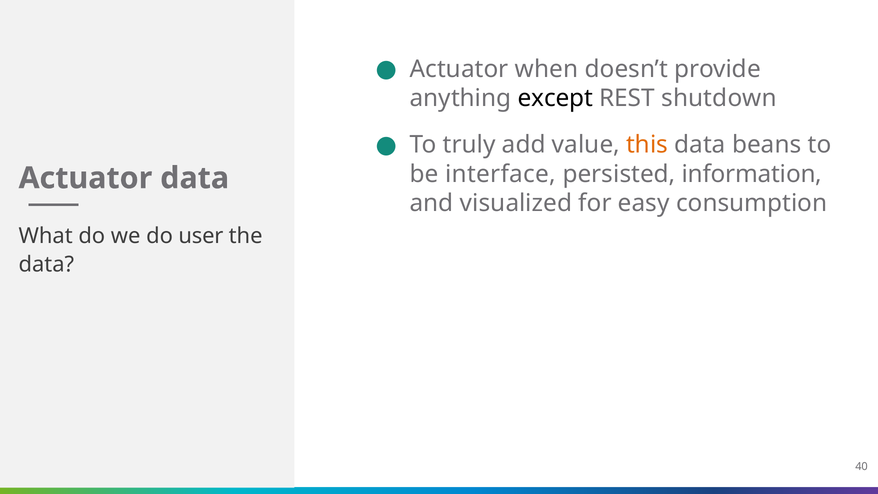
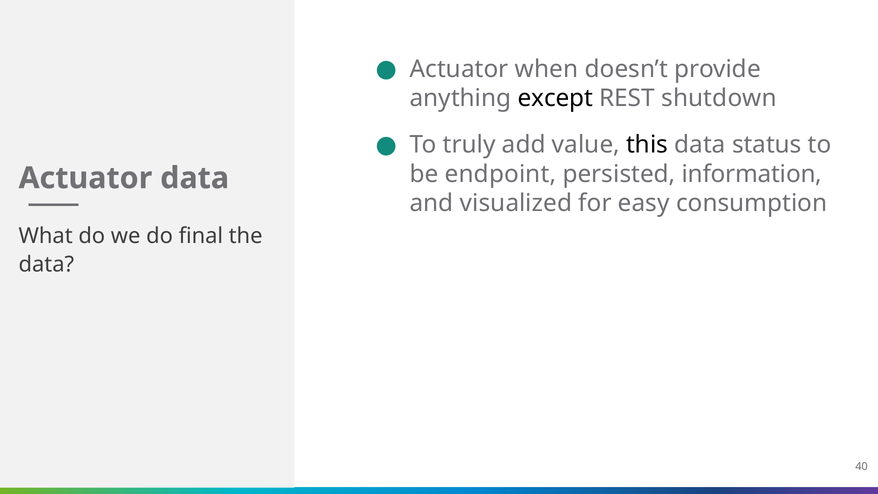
this colour: orange -> black
beans: beans -> status
interface: interface -> endpoint
user: user -> final
